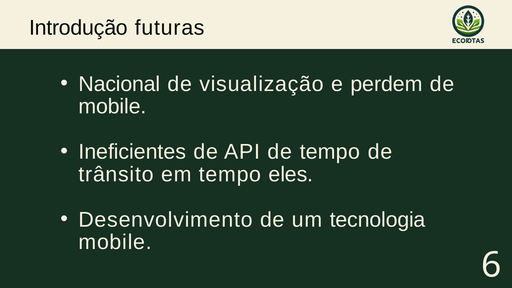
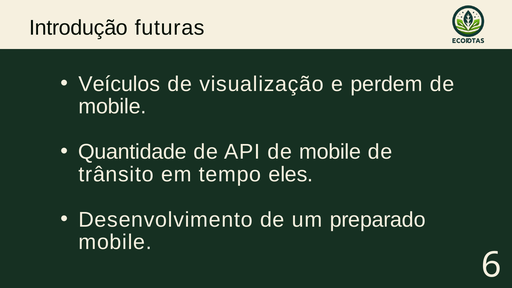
Nacional: Nacional -> Veículos
Ineficientes: Ineficientes -> Quantidade
API de tempo: tempo -> mobile
tecnologia: tecnologia -> preparado
